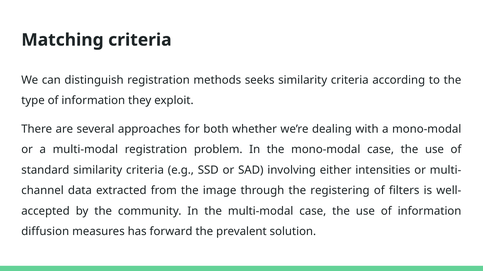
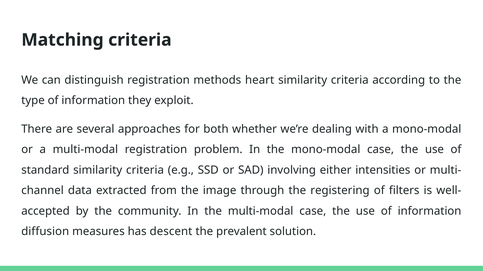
seeks: seeks -> heart
forward: forward -> descent
